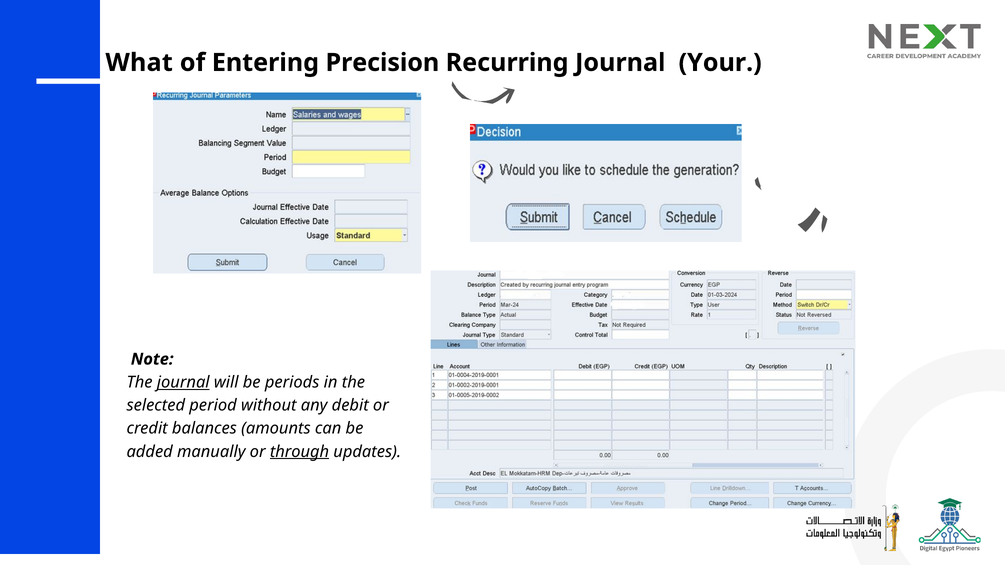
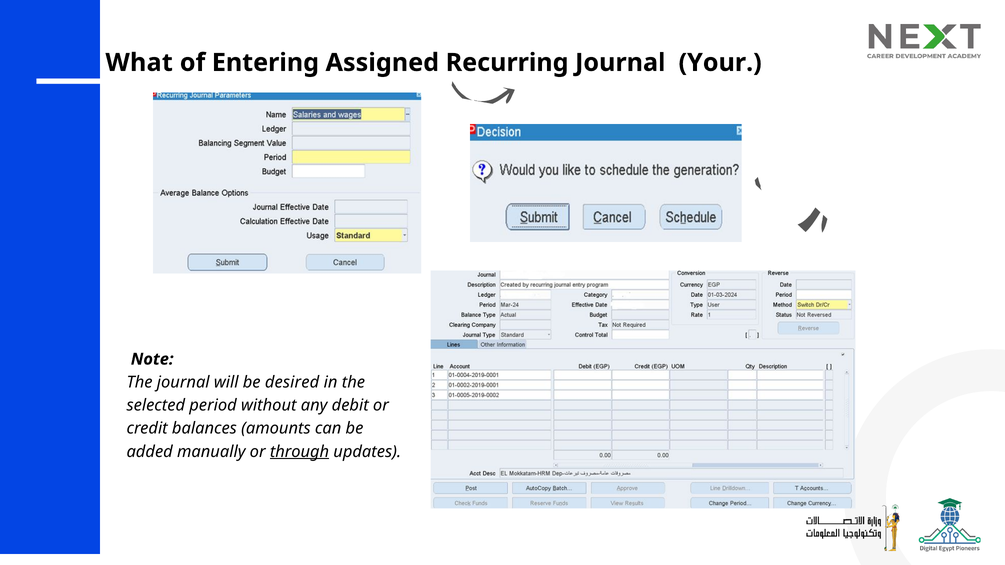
Precision: Precision -> Assigned
journal at (183, 383) underline: present -> none
periods: periods -> desired
